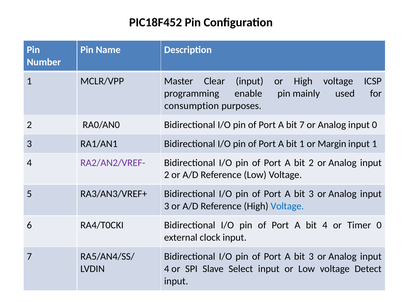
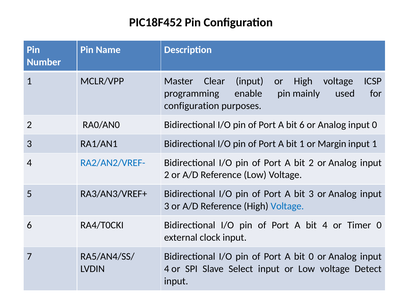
consumption at (192, 106): consumption -> configuration
bit 7: 7 -> 6
RA2/AN2/VREF- colour: purple -> blue
3 at (311, 256): 3 -> 0
